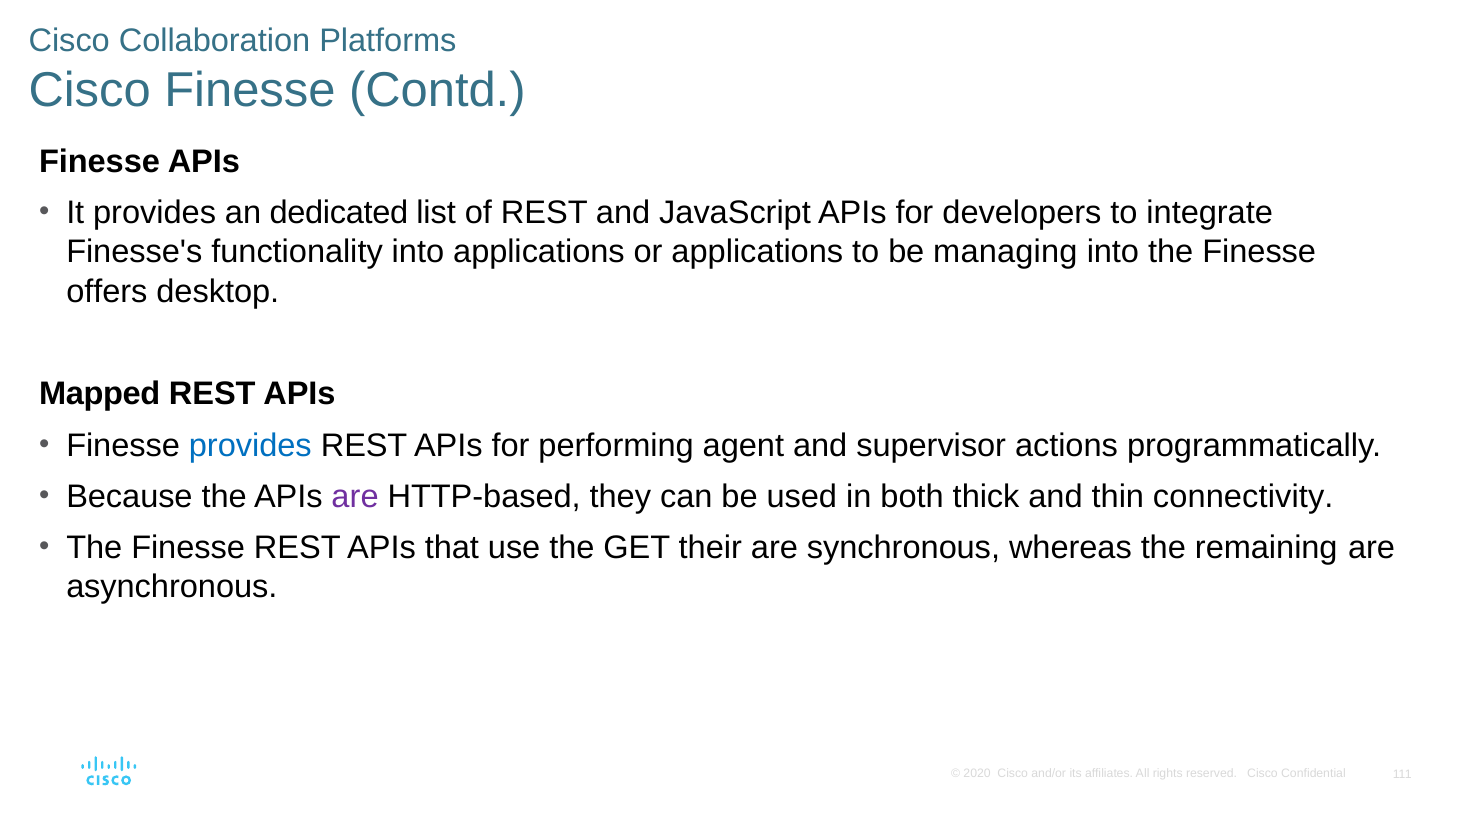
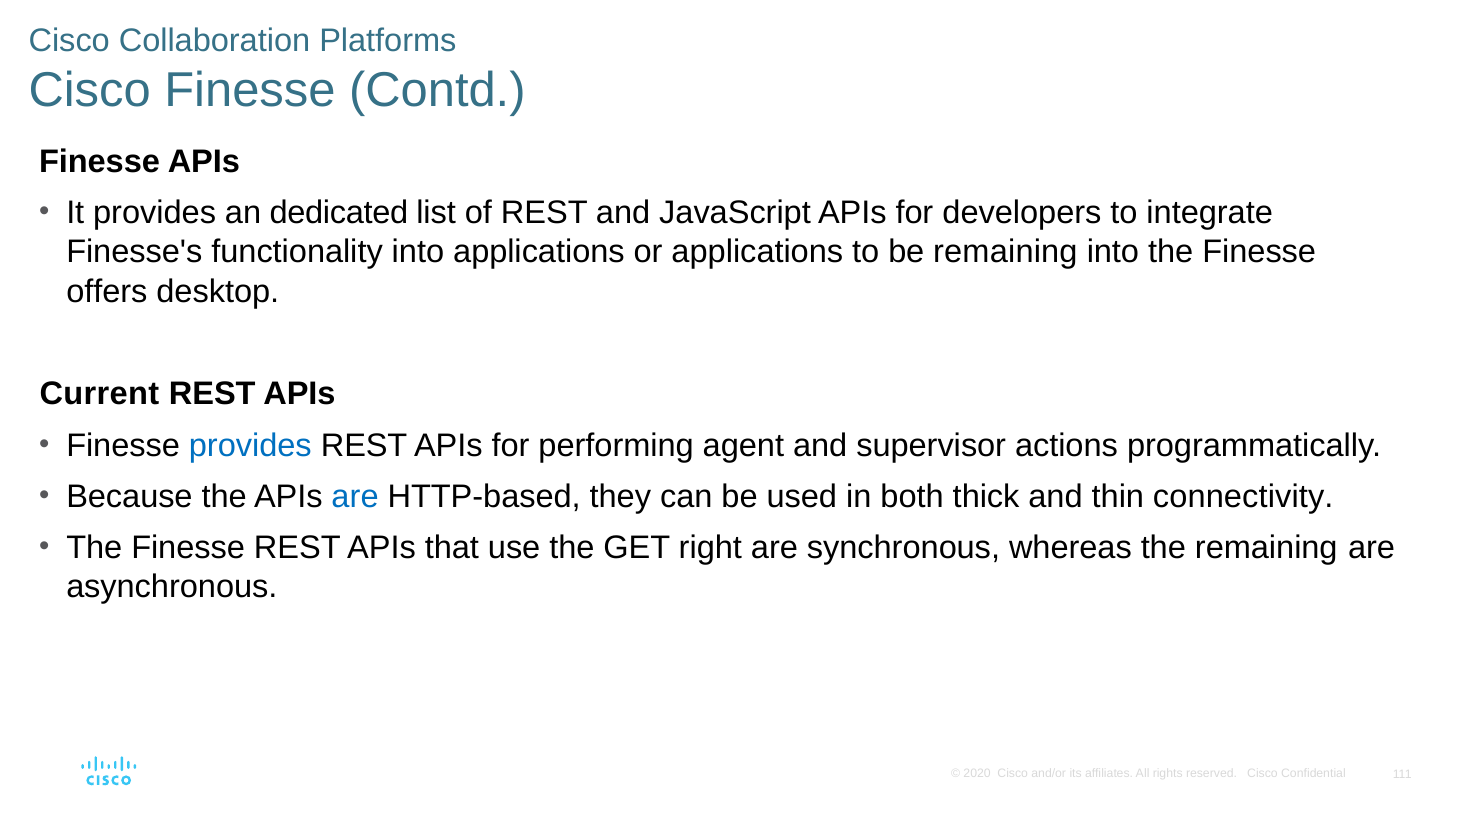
be managing: managing -> remaining
Mapped: Mapped -> Current
are at (355, 497) colour: purple -> blue
their: their -> right
